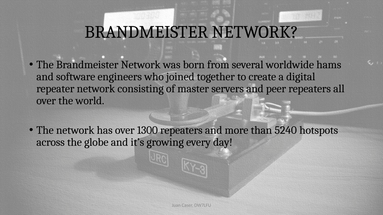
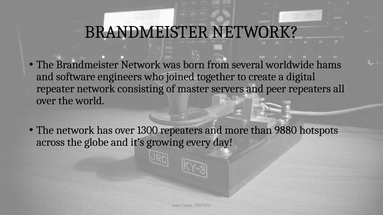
5240: 5240 -> 9880
